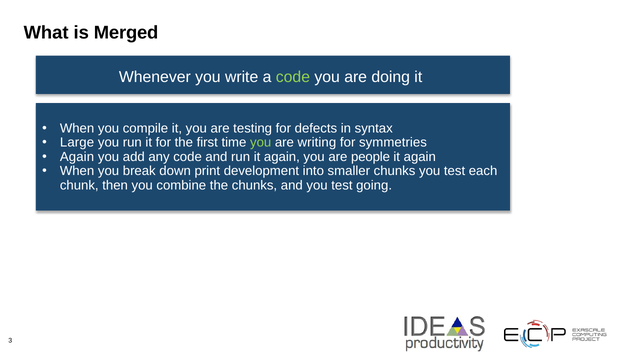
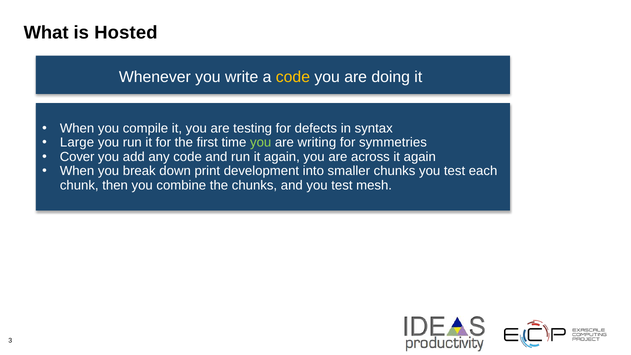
Merged: Merged -> Hosted
code at (293, 77) colour: light green -> yellow
Again at (77, 157): Again -> Cover
people: people -> across
going: going -> mesh
